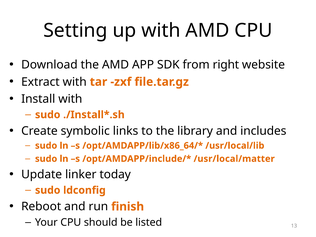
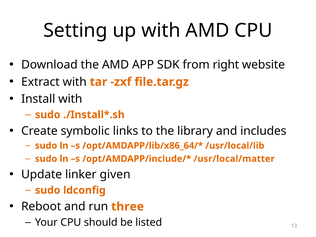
today: today -> given
finish: finish -> three
